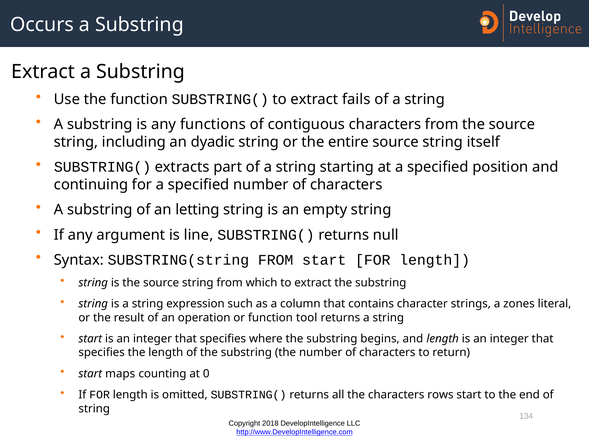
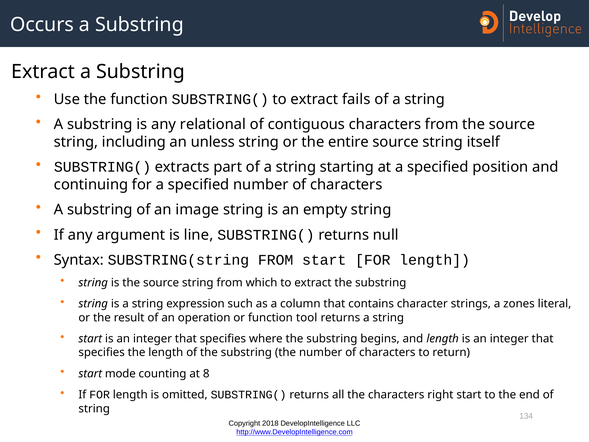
functions: functions -> relational
dyadic: dyadic -> unless
letting: letting -> image
maps: maps -> mode
0: 0 -> 8
rows: rows -> right
